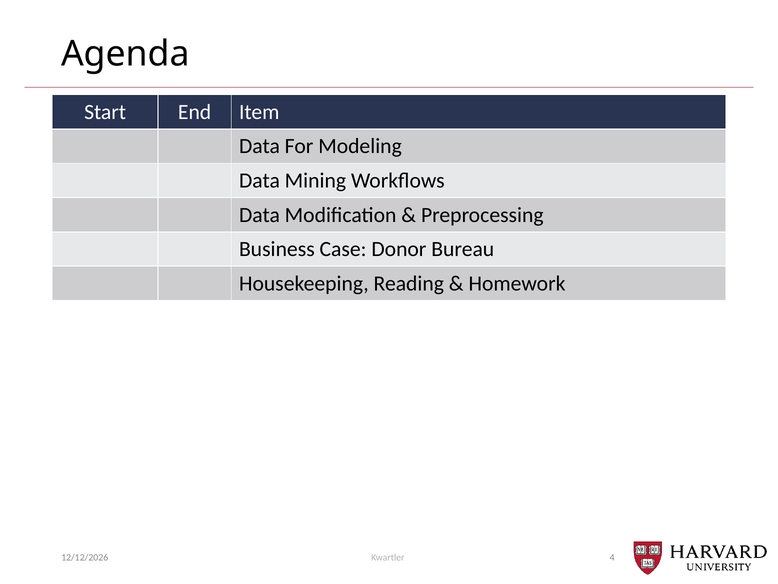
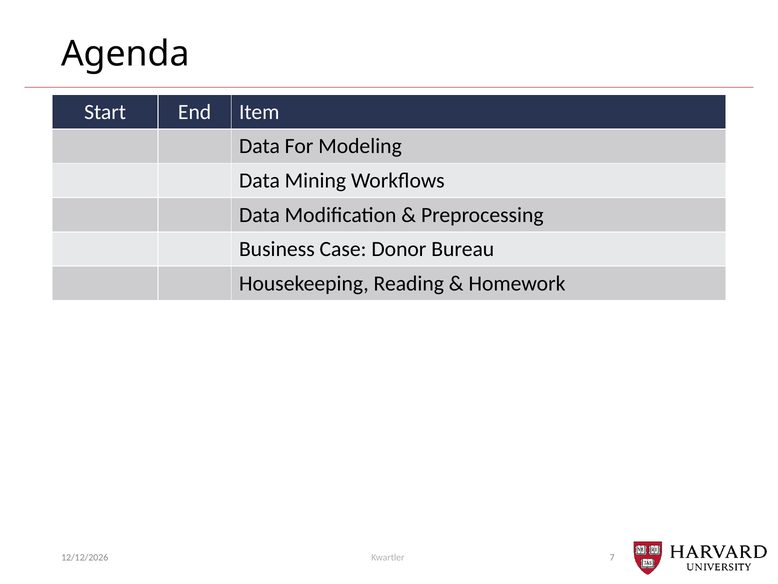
4: 4 -> 7
